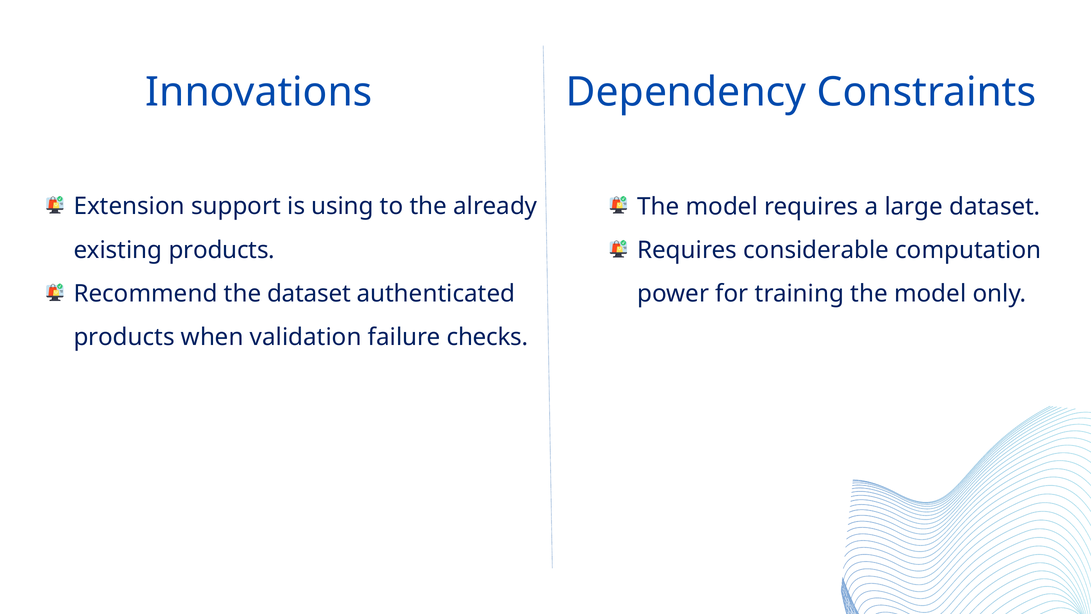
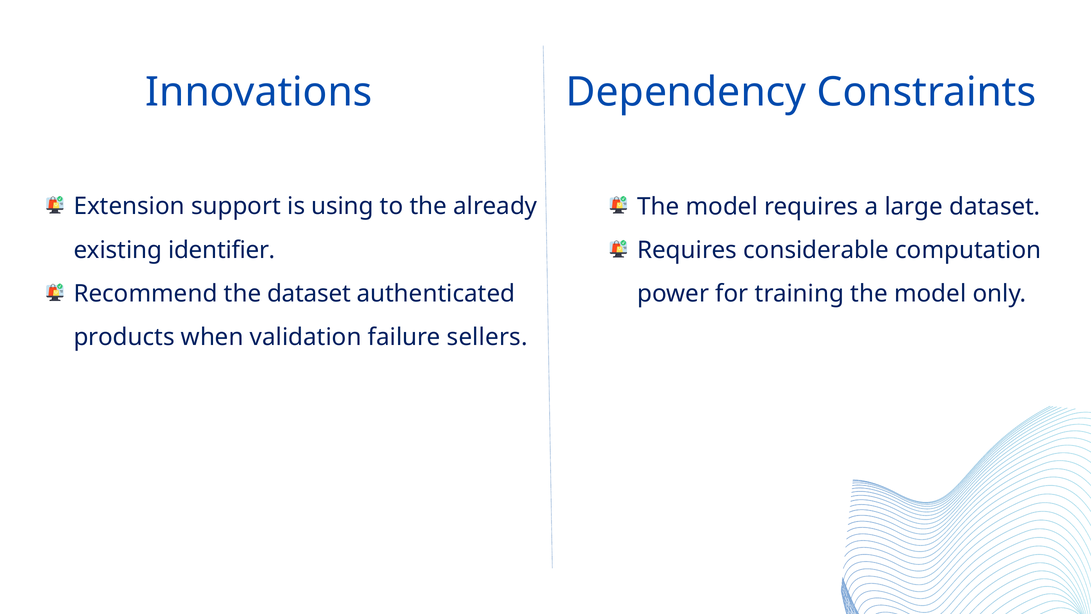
existing products: products -> identifier
checks: checks -> sellers
